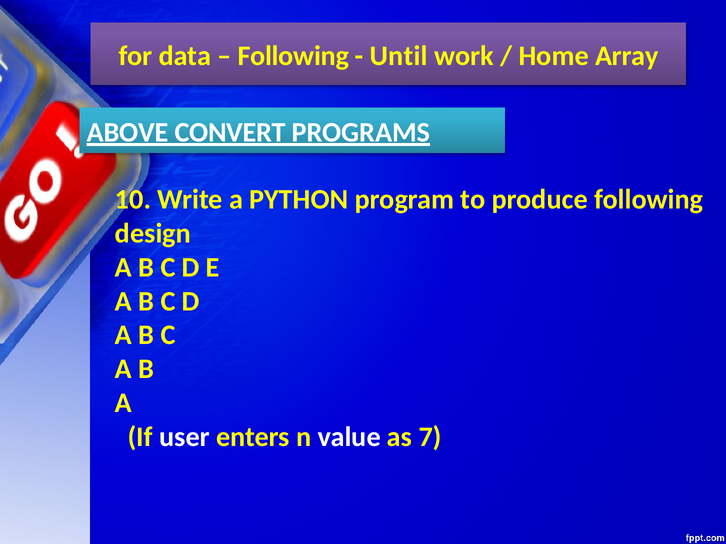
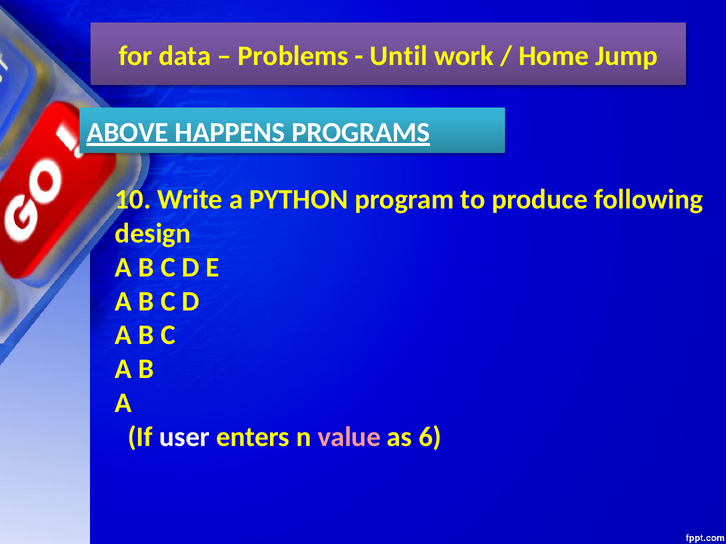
Following at (293, 56): Following -> Problems
Array: Array -> Jump
CONVERT: CONVERT -> HAPPENS
value colour: white -> pink
7: 7 -> 6
